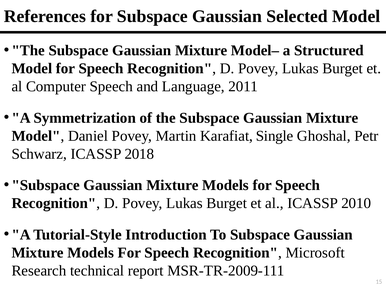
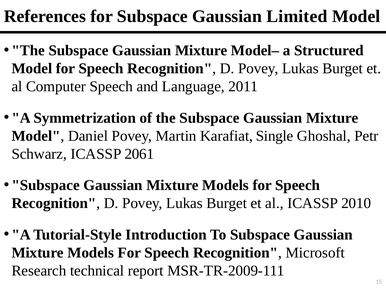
Selected: Selected -> Limited
2018: 2018 -> 2061
